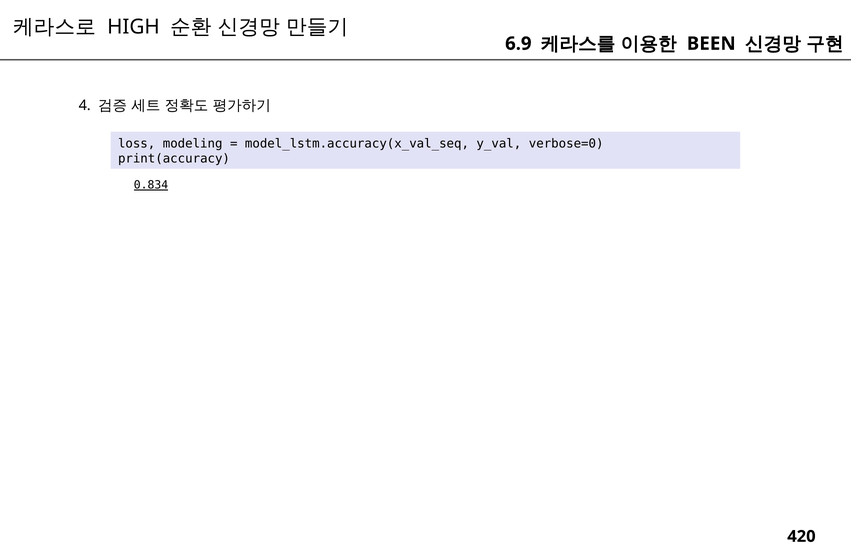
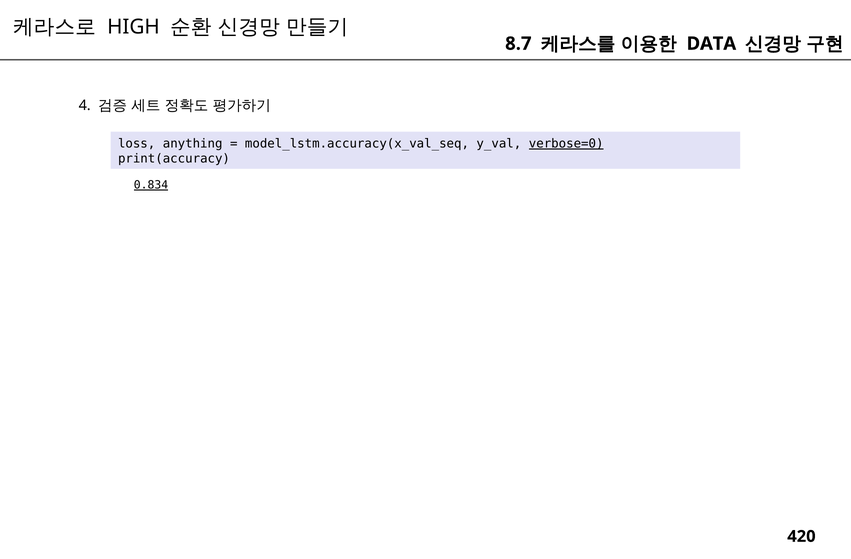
6.9: 6.9 -> 8.7
BEEN: BEEN -> DATA
modeling: modeling -> anything
verbose=0 underline: none -> present
